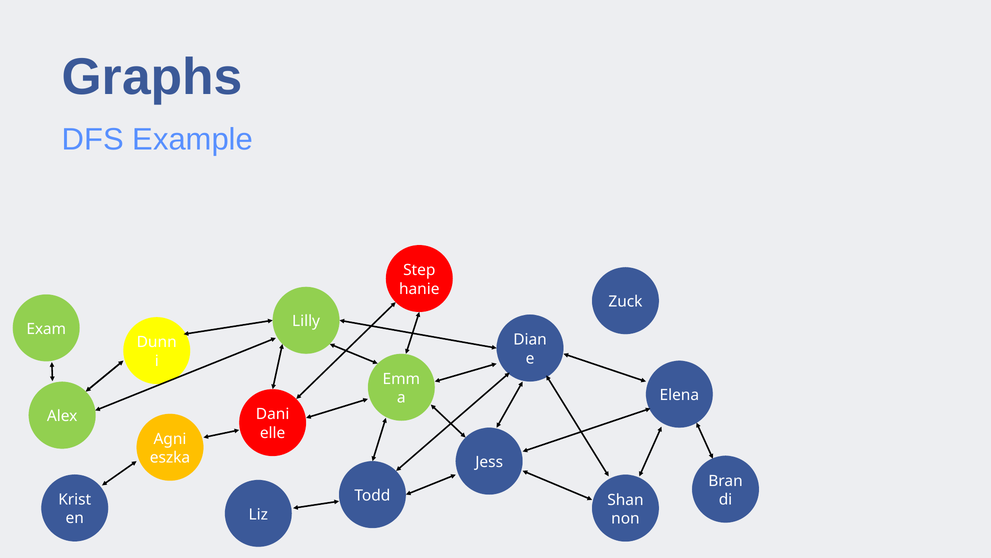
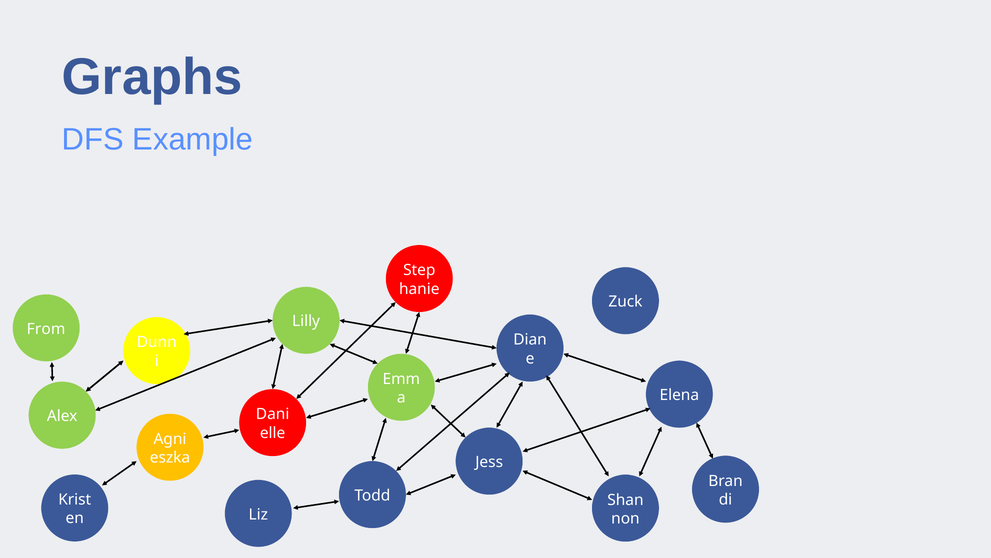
Exam: Exam -> From
